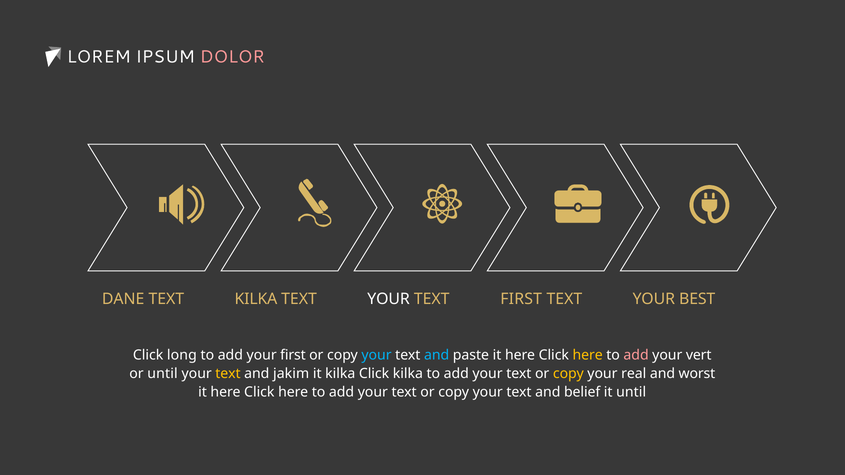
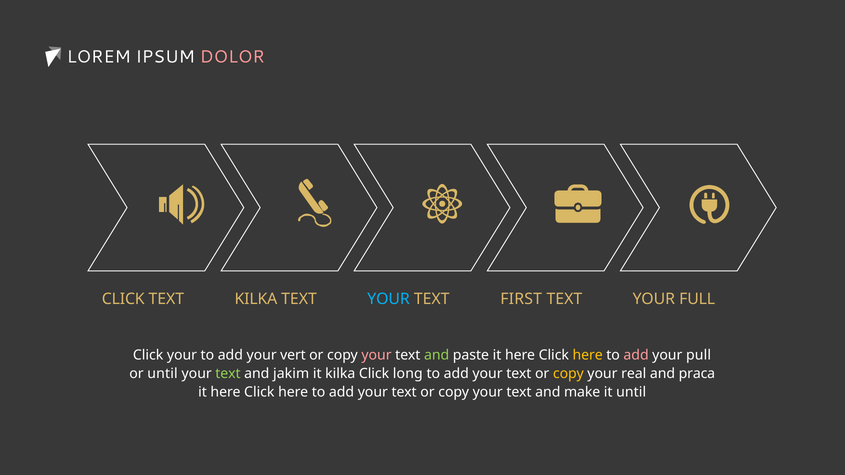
DANE at (123, 299): DANE -> CLICK
YOUR at (389, 299) colour: white -> light blue
BEST: BEST -> FULL
Click long: long -> your
your first: first -> vert
your at (377, 355) colour: light blue -> pink
and at (437, 355) colour: light blue -> light green
vert: vert -> pull
text at (228, 374) colour: yellow -> light green
Click kilka: kilka -> long
worst: worst -> praca
belief: belief -> make
